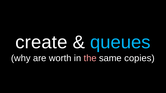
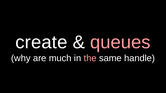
queues colour: light blue -> pink
worth: worth -> much
copies: copies -> handle
